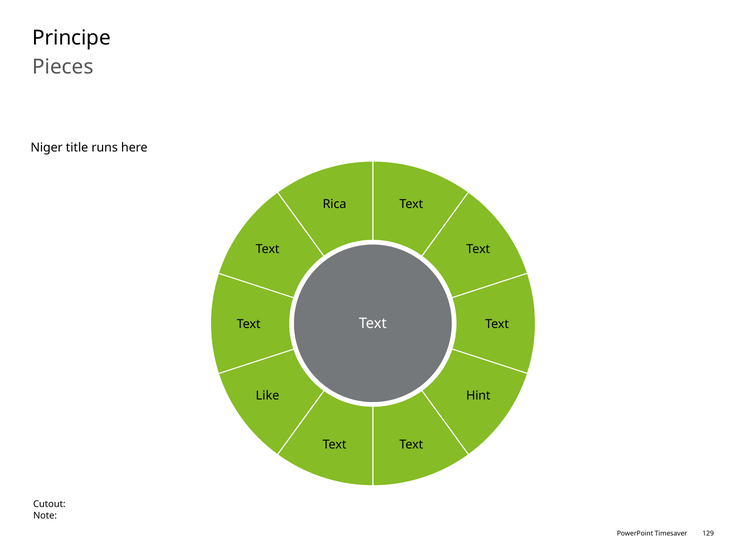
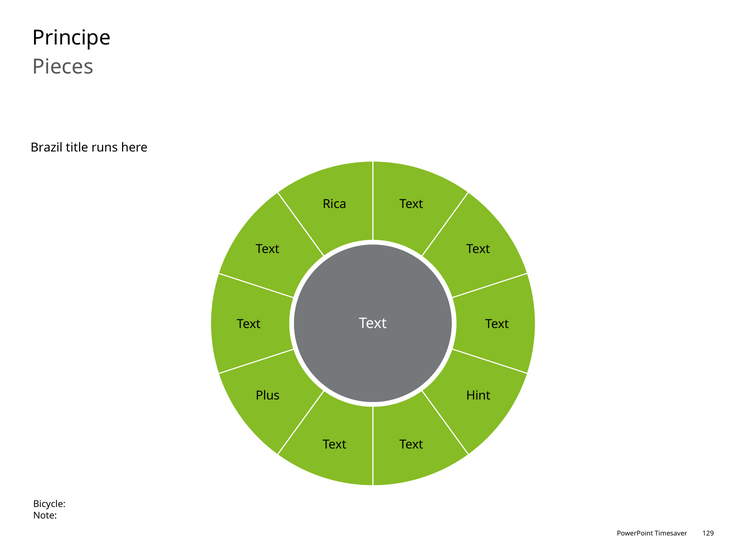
Niger: Niger -> Brazil
Like: Like -> Plus
Cutout: Cutout -> Bicycle
